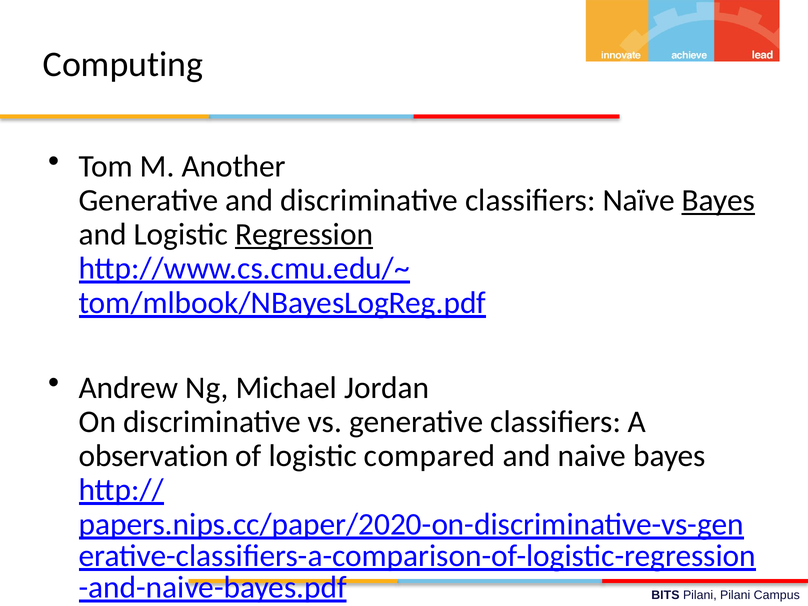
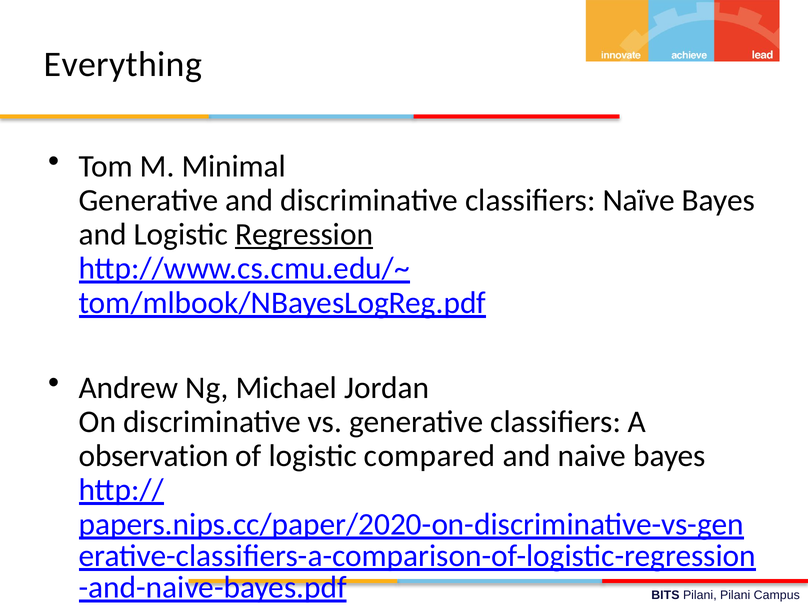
Computing: Computing -> Everything
Another: Another -> Minimal
Bayes at (718, 200) underline: present -> none
